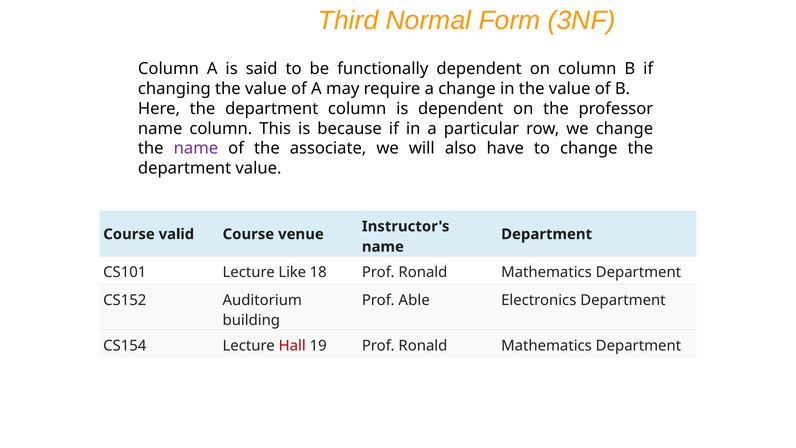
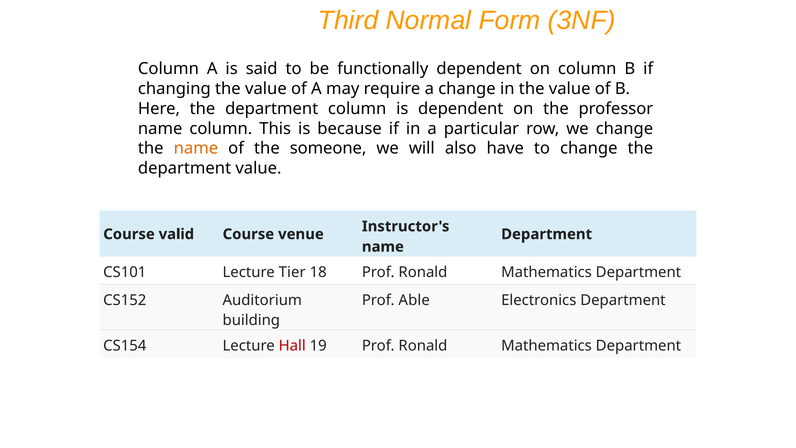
name at (196, 148) colour: purple -> orange
associate: associate -> someone
Like: Like -> Tier
